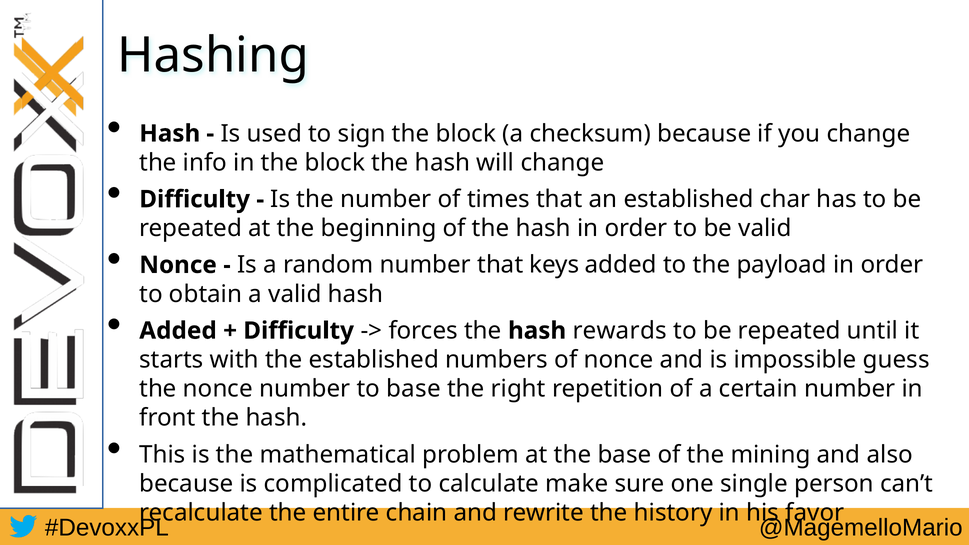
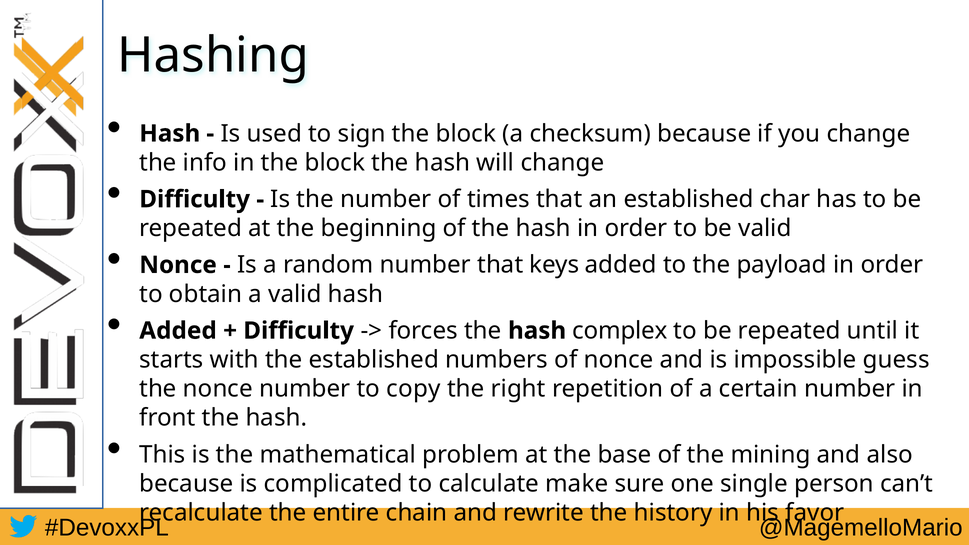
rewards: rewards -> complex
to base: base -> copy
